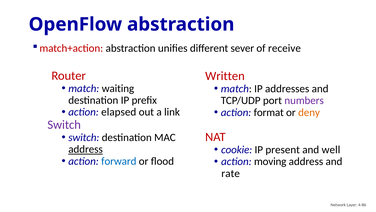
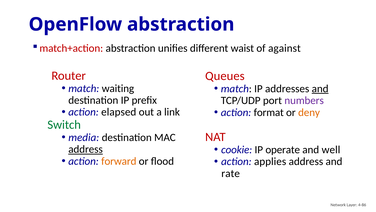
sever: sever -> waist
receive: receive -> against
Written: Written -> Queues
and at (320, 88) underline: none -> present
Switch at (64, 125) colour: purple -> green
switch at (84, 137): switch -> media
present: present -> operate
forward colour: blue -> orange
moving: moving -> applies
